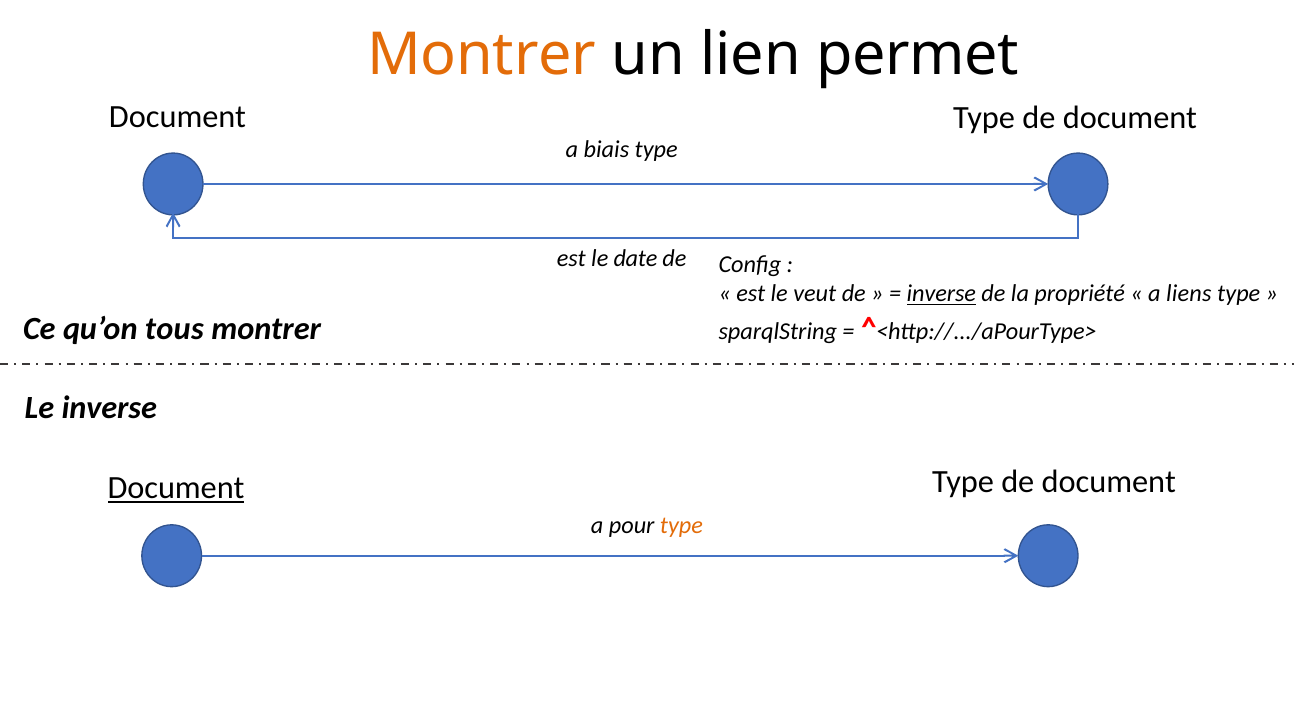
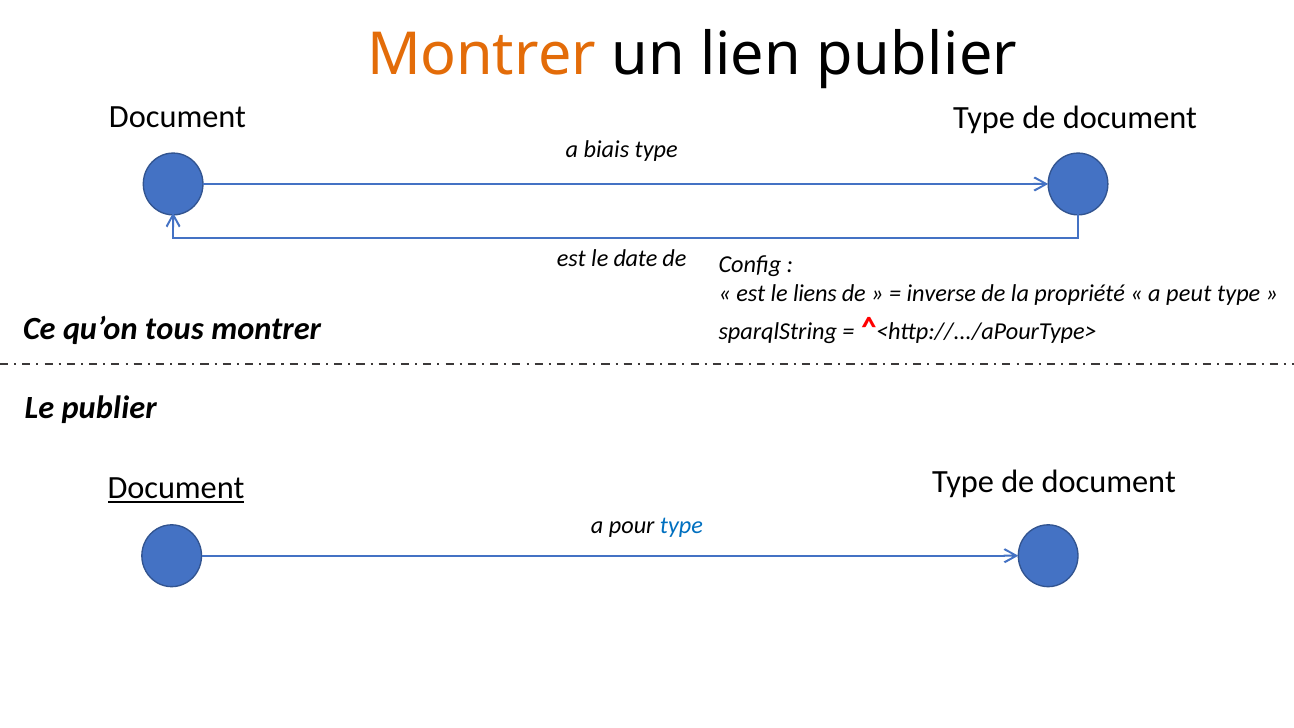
lien permet: permet -> publier
veut: veut -> liens
inverse at (941, 294) underline: present -> none
liens: liens -> peut
Le inverse: inverse -> publier
type at (681, 526) colour: orange -> blue
